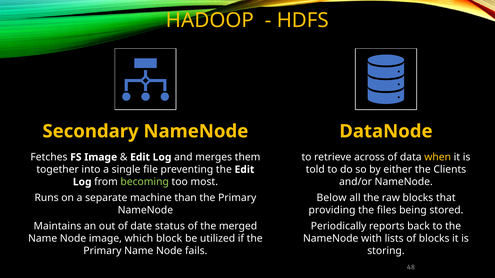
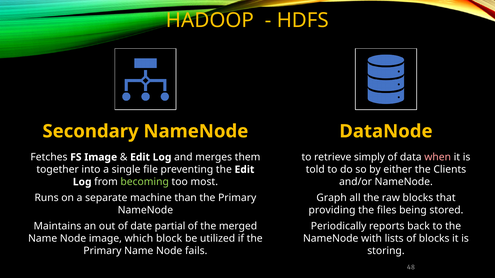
across: across -> simply
when colour: yellow -> pink
Below: Below -> Graph
status: status -> partial
